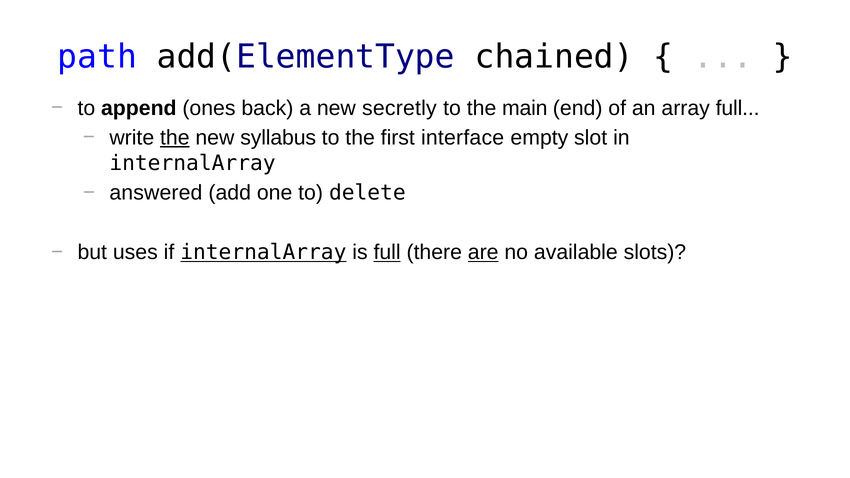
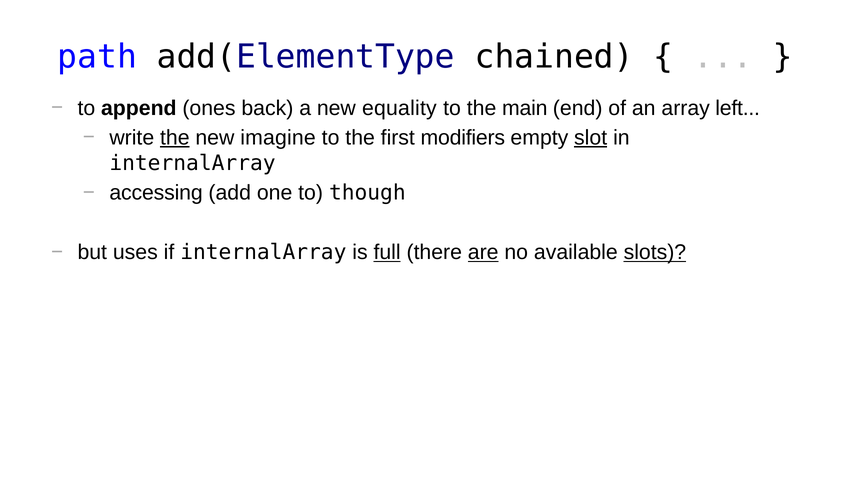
secretly: secretly -> equality
array full: full -> left
syllabus: syllabus -> imagine
interface: interface -> modifiers
slot underline: none -> present
answered: answered -> accessing
delete: delete -> though
internalArray at (263, 253) underline: present -> none
slots underline: none -> present
